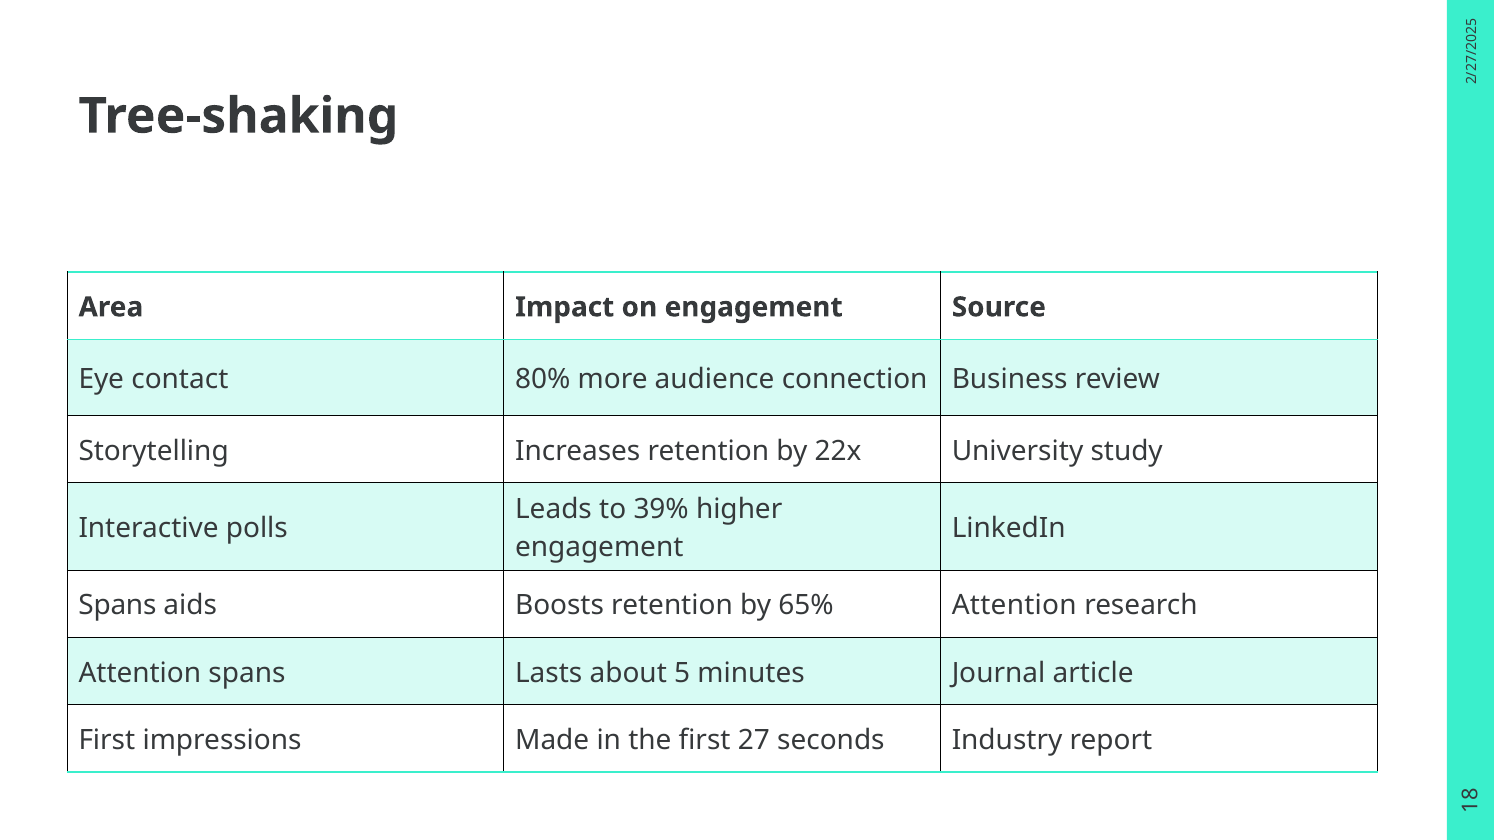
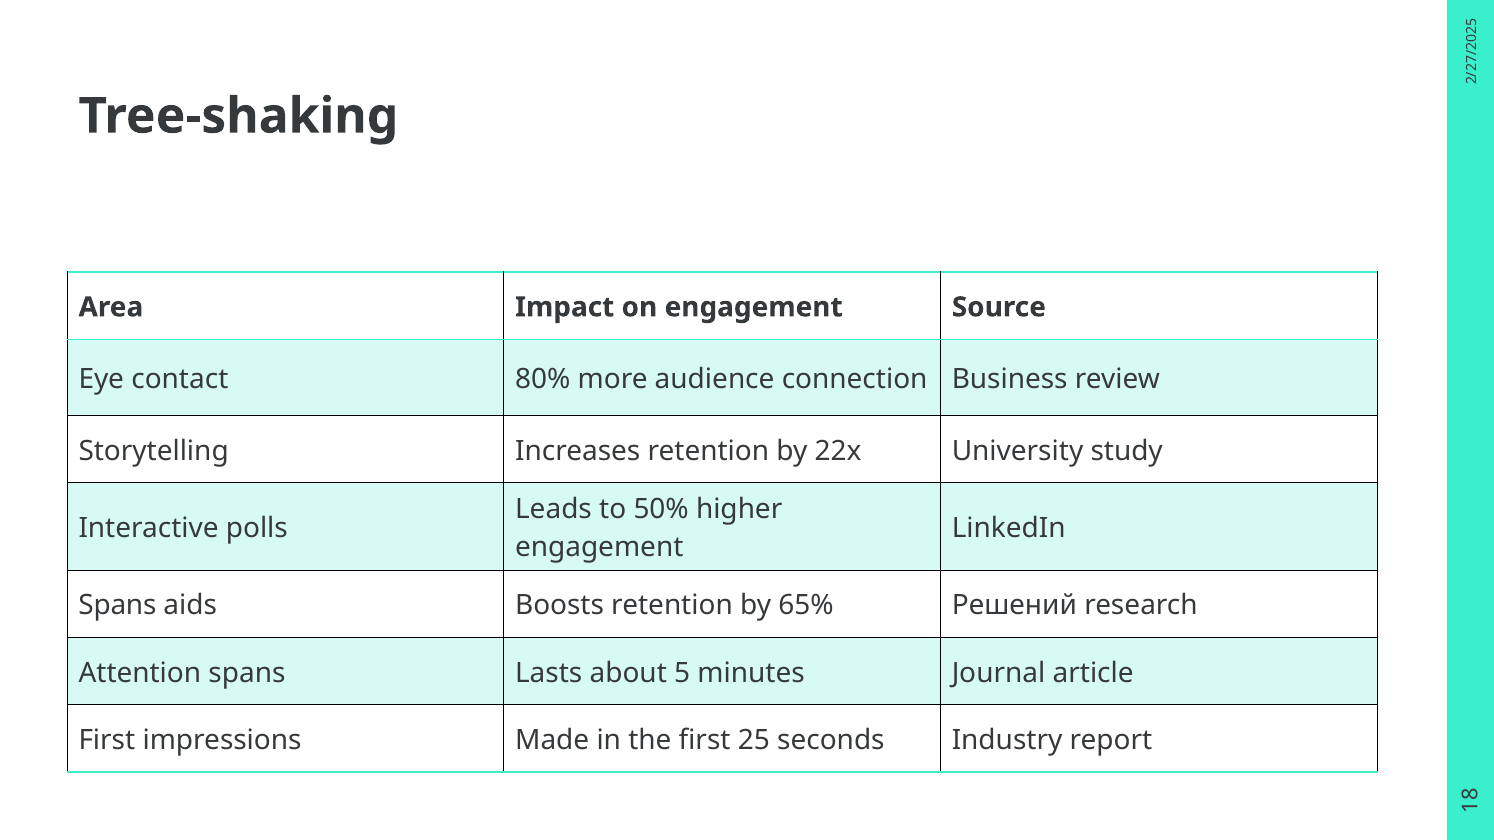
39%: 39% -> 50%
65% Attention: Attention -> Решений
27: 27 -> 25
